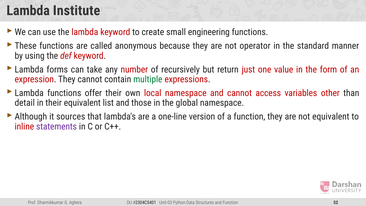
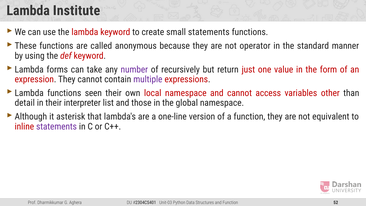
small engineering: engineering -> statements
number colour: red -> purple
multiple colour: green -> purple
offer: offer -> seen
their equivalent: equivalent -> interpreter
sources: sources -> asterisk
